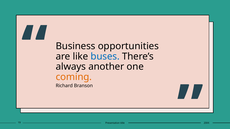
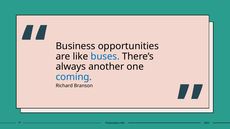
coming colour: orange -> blue
